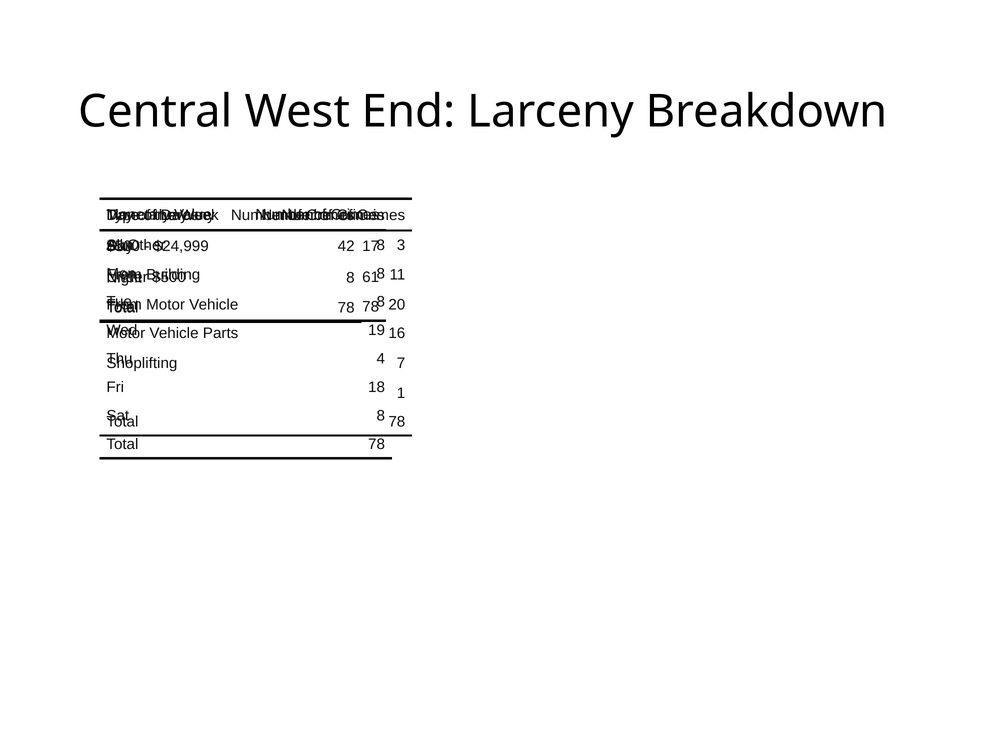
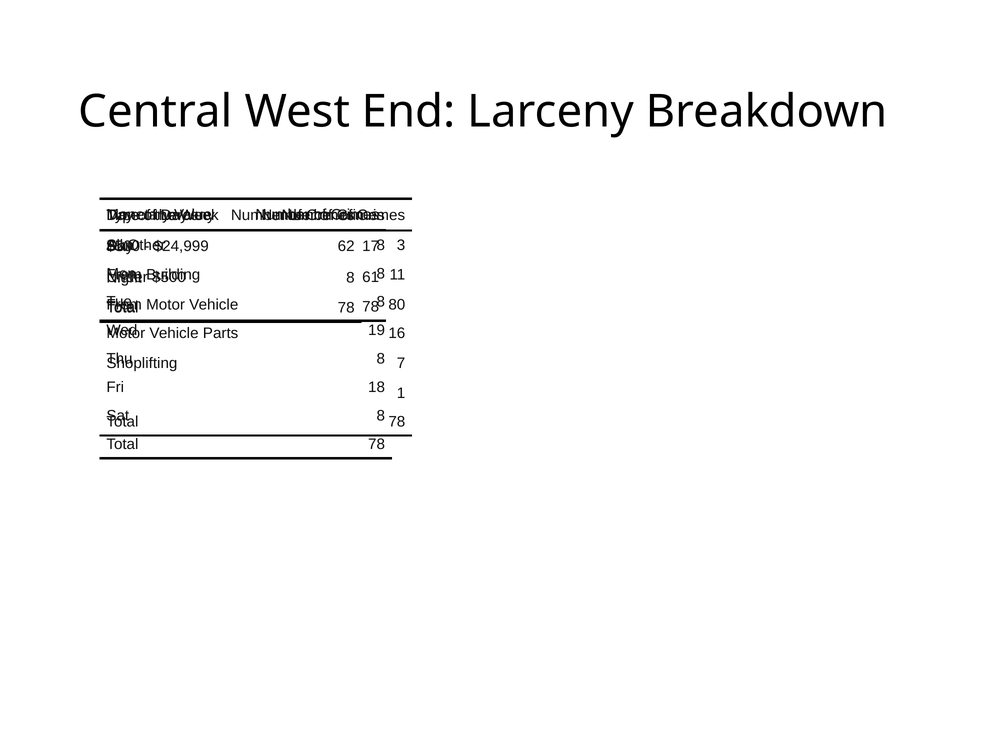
42: 42 -> 62
20: 20 -> 80
4 at (381, 359): 4 -> 8
